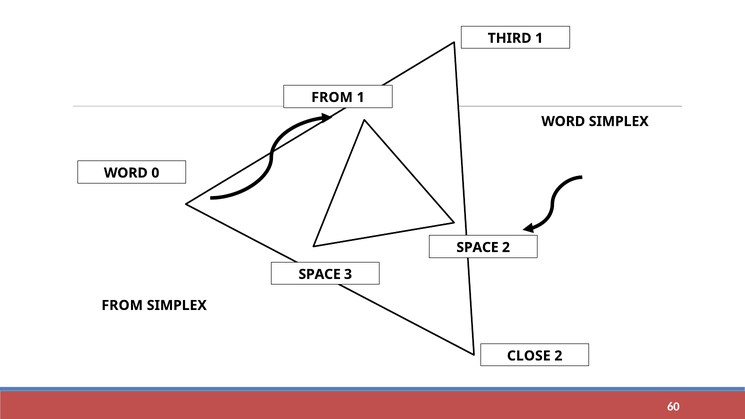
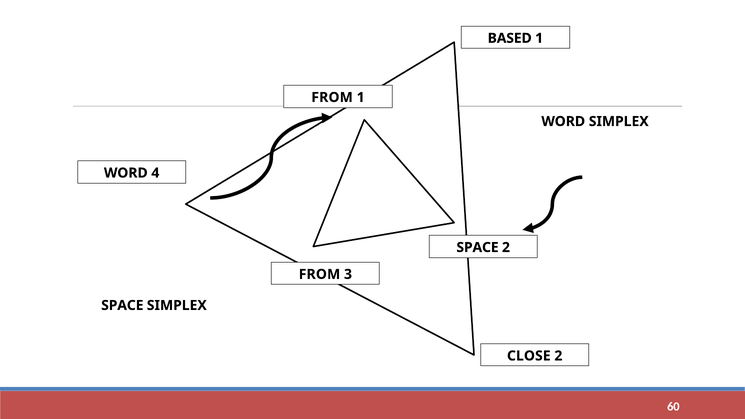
THIRD: THIRD -> BASED
0: 0 -> 4
SPACE at (320, 274): SPACE -> FROM
FROM at (122, 305): FROM -> SPACE
